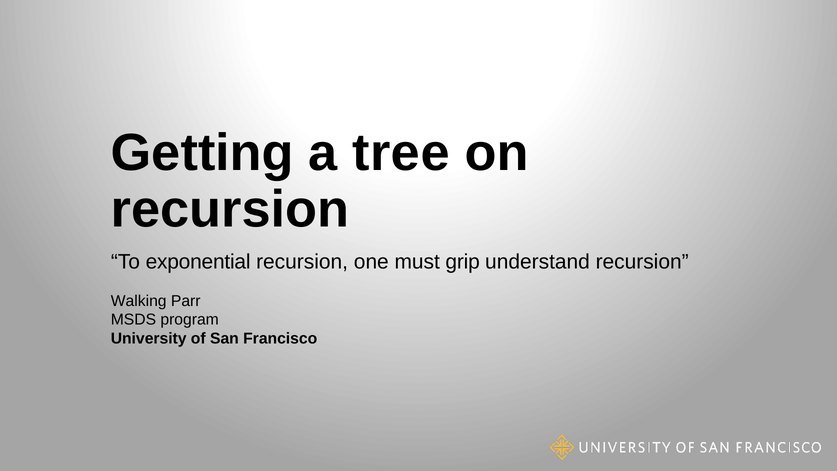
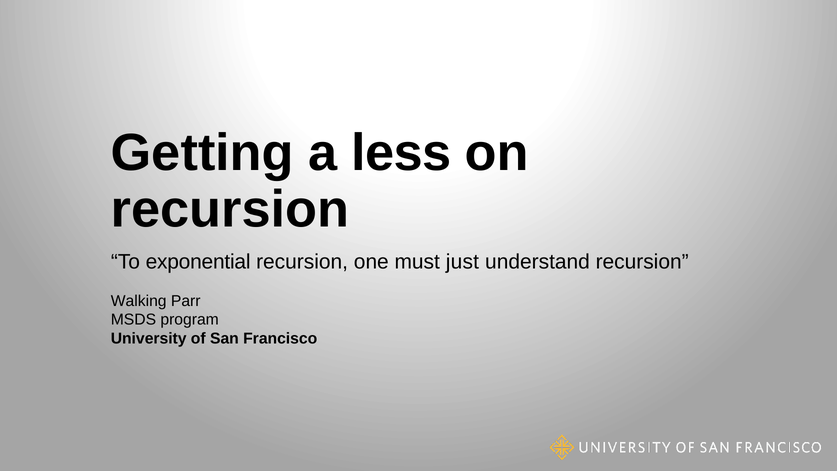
tree: tree -> less
grip: grip -> just
